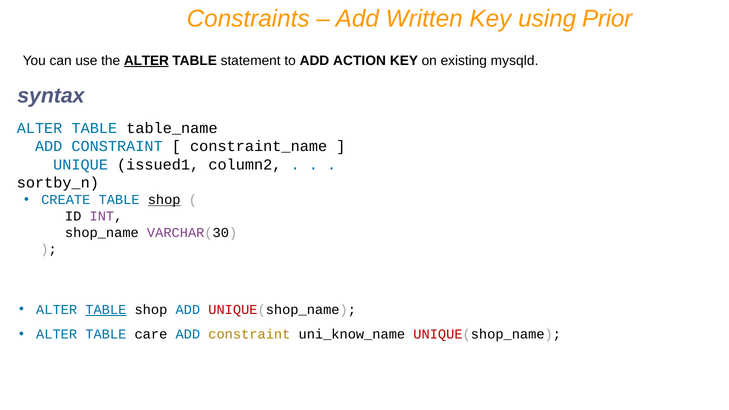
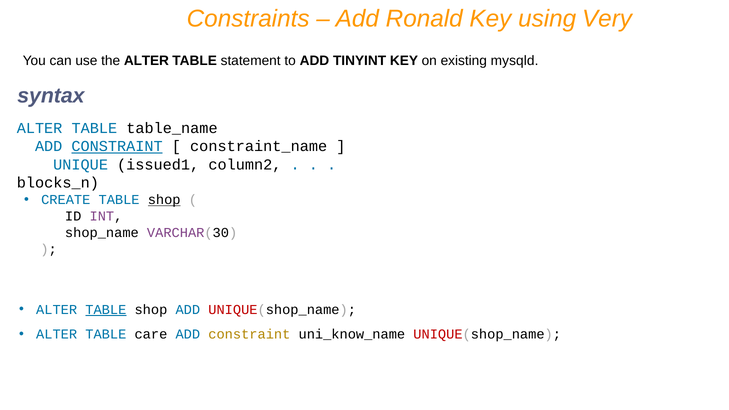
Written: Written -> Ronald
Prior: Prior -> Very
ALTER at (146, 61) underline: present -> none
ACTION: ACTION -> TINYINT
CONSTRAINT at (117, 146) underline: none -> present
sortby_n: sortby_n -> blocks_n
